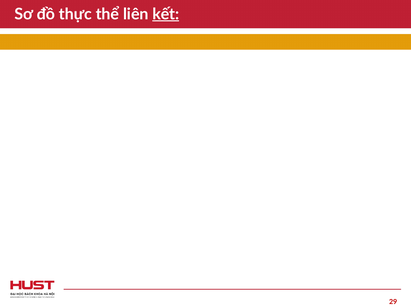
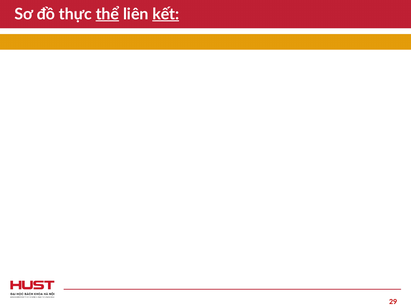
thể underline: none -> present
